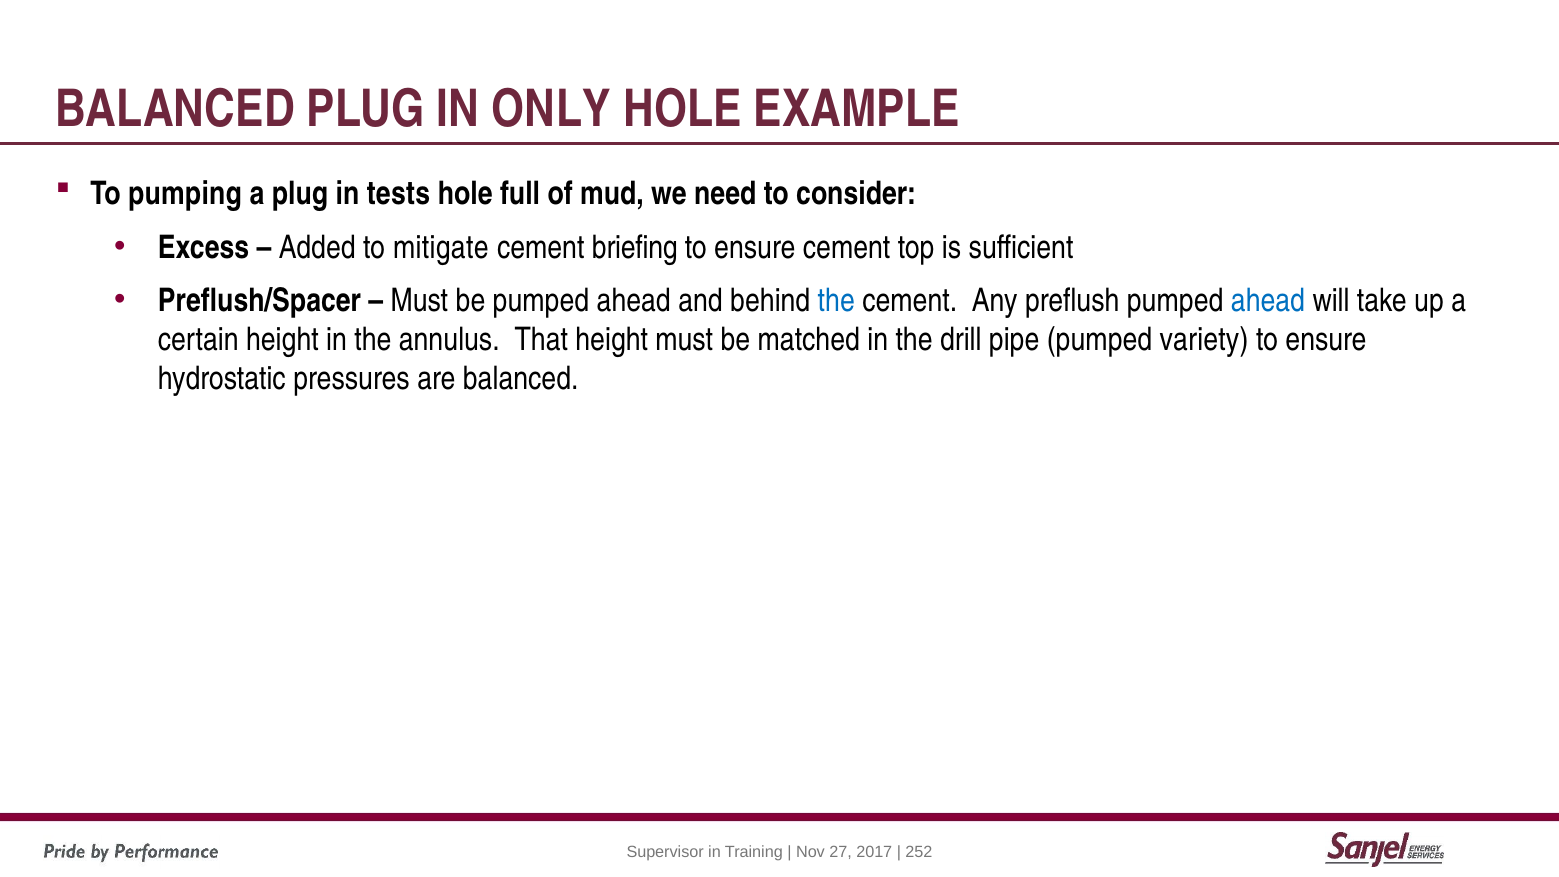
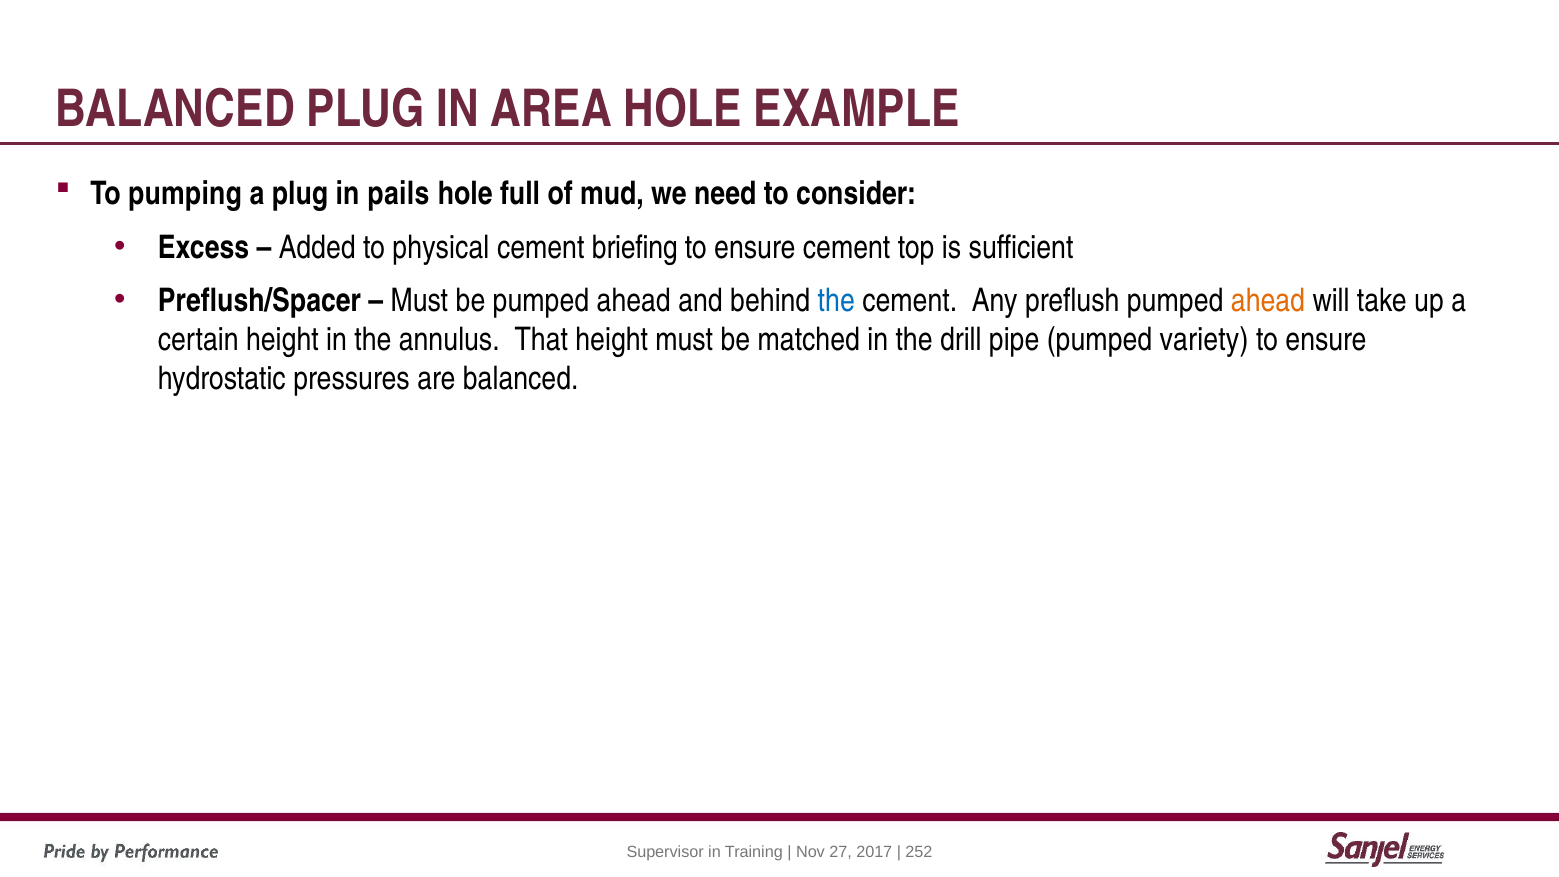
ONLY: ONLY -> AREA
tests: tests -> pails
mitigate: mitigate -> physical
ahead at (1268, 301) colour: blue -> orange
